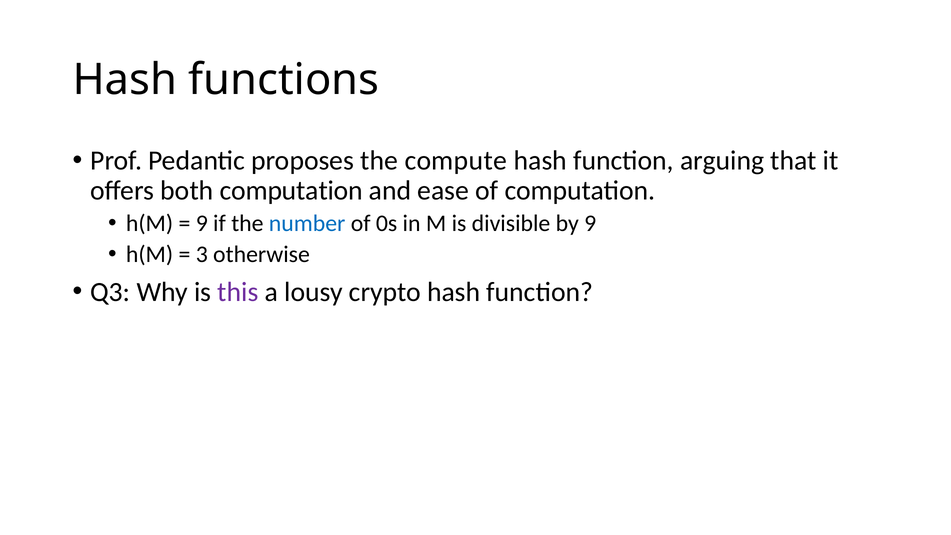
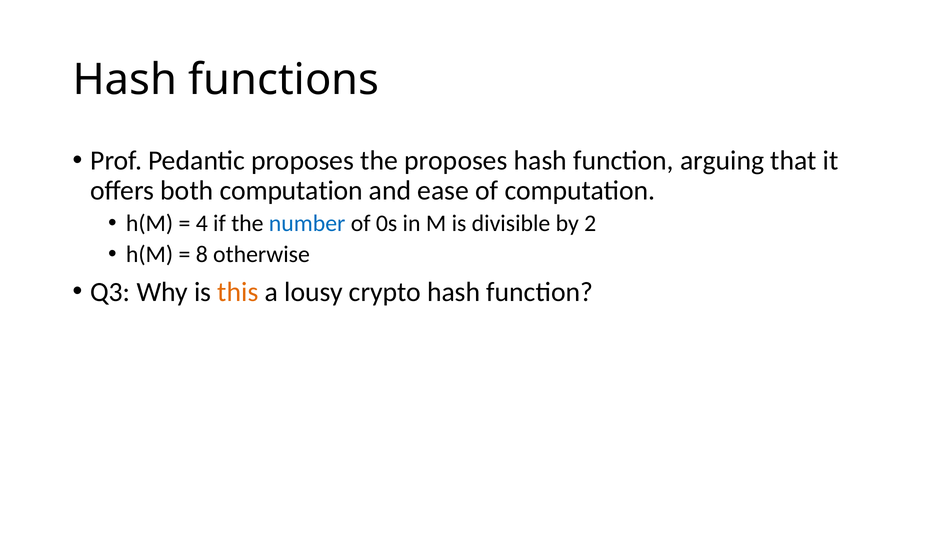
the compute: compute -> proposes
9 at (202, 224): 9 -> 4
by 9: 9 -> 2
3: 3 -> 8
this colour: purple -> orange
